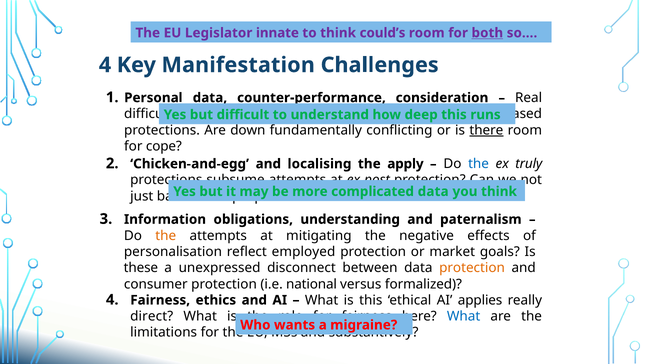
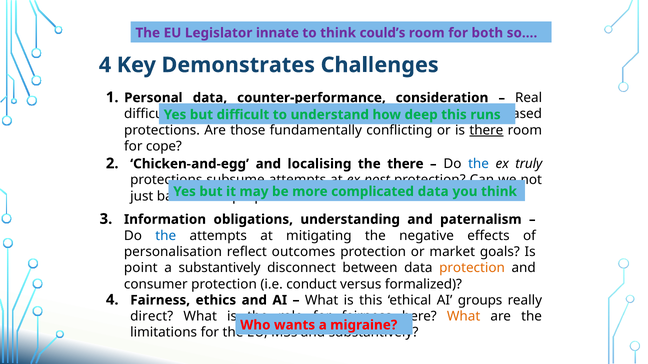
both underline: present -> none
Manifestation: Manifestation -> Demonstrates
down: down -> those
the apply: apply -> there
the at (166, 236) colour: orange -> blue
employed: employed -> outcomes
these: these -> point
a unexpressed: unexpressed -> substantively
national: national -> conduct
applies: applies -> groups
What at (464, 317) colour: blue -> orange
